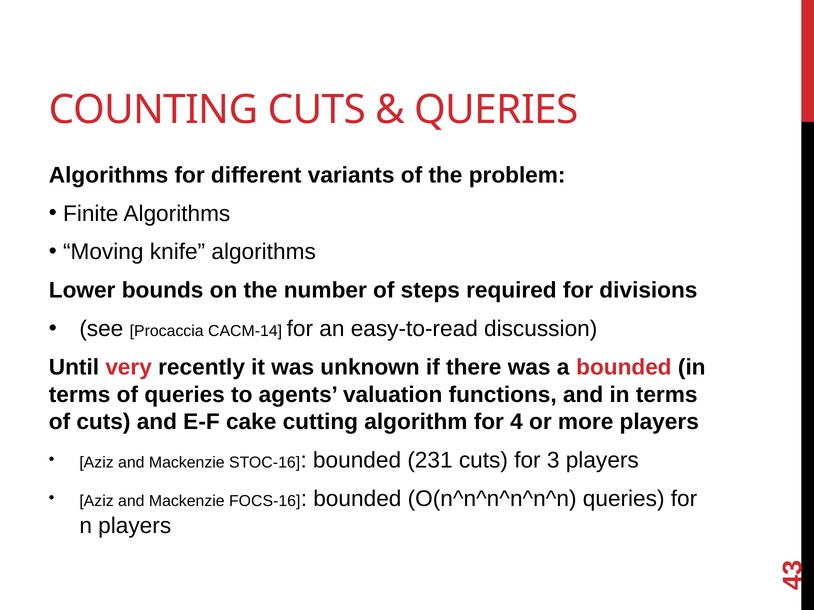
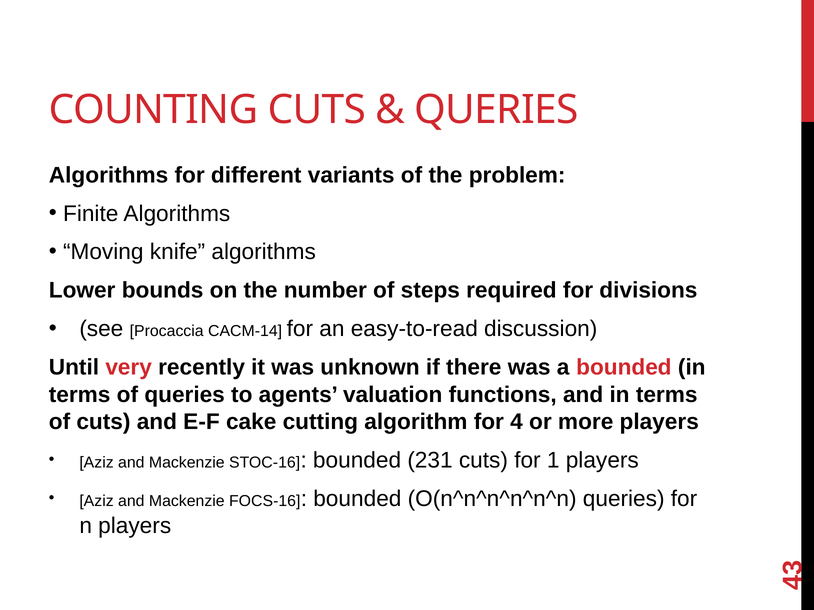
for 3: 3 -> 1
